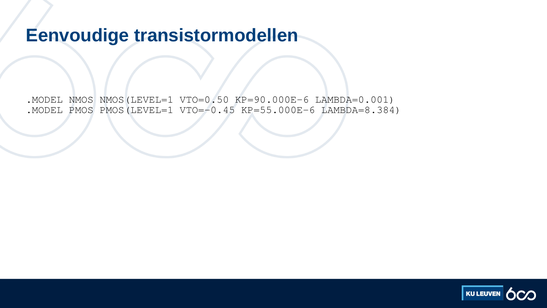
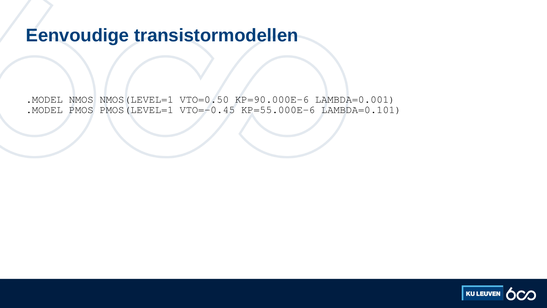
LAMBDA=8.384: LAMBDA=8.384 -> LAMBDA=0.101
